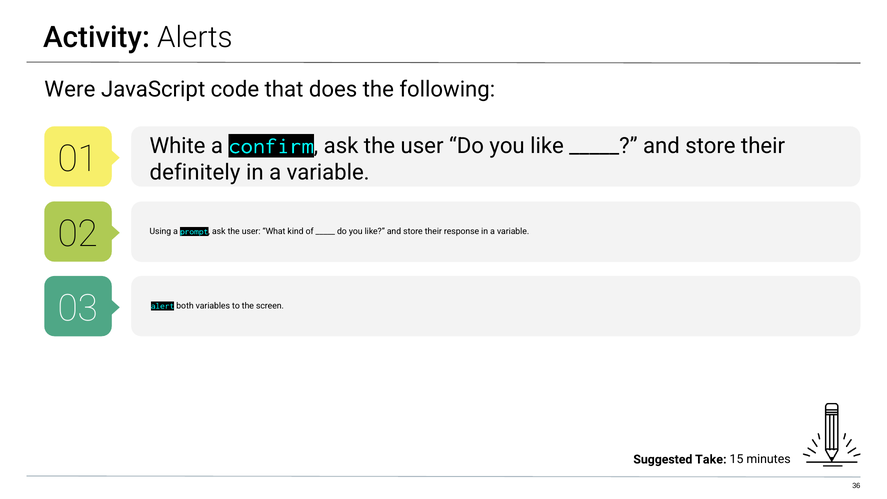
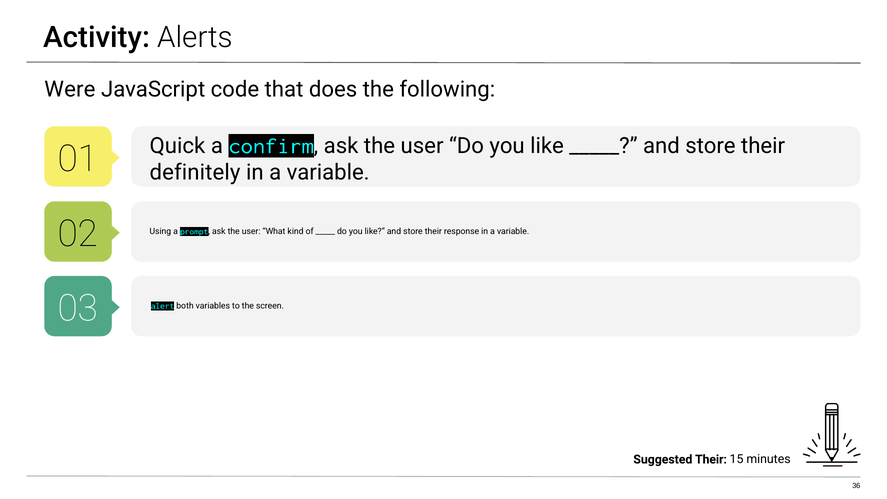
White: White -> Quick
Suggested Take: Take -> Their
